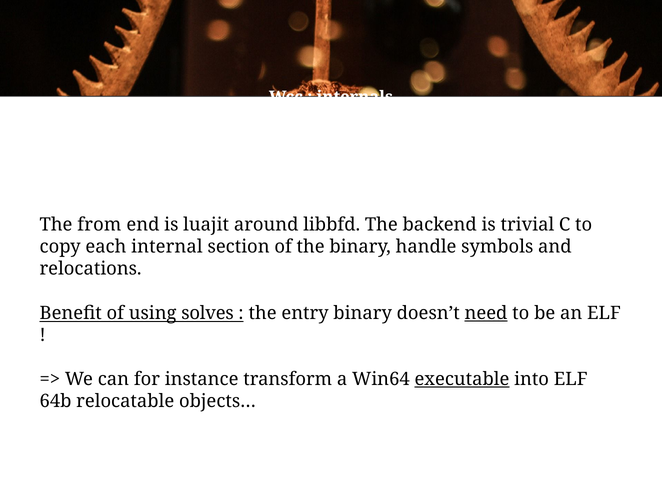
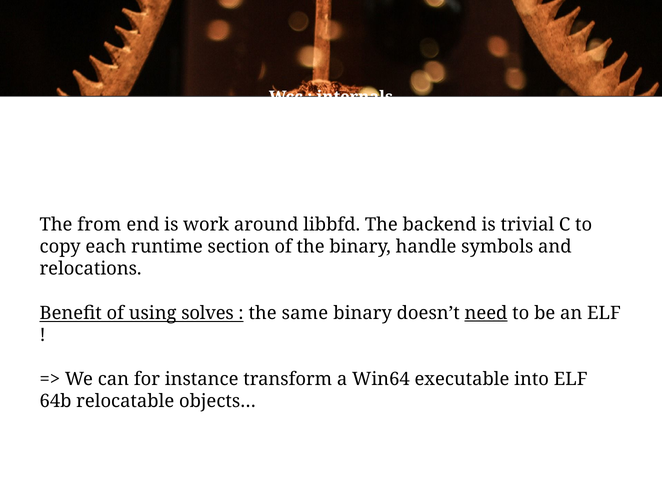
luajit: luajit -> work
internal: internal -> runtime
entry: entry -> same
executable underline: present -> none
